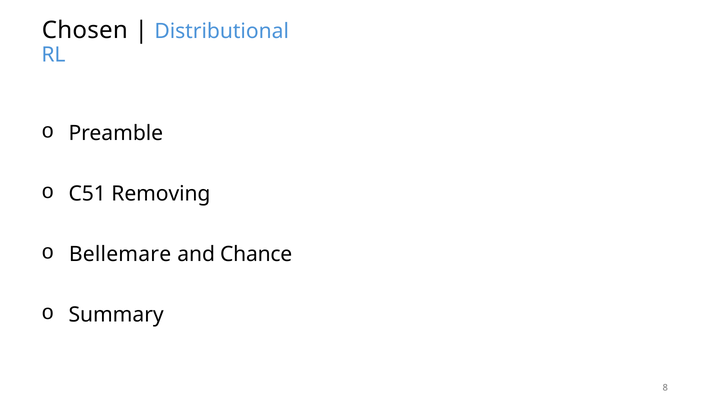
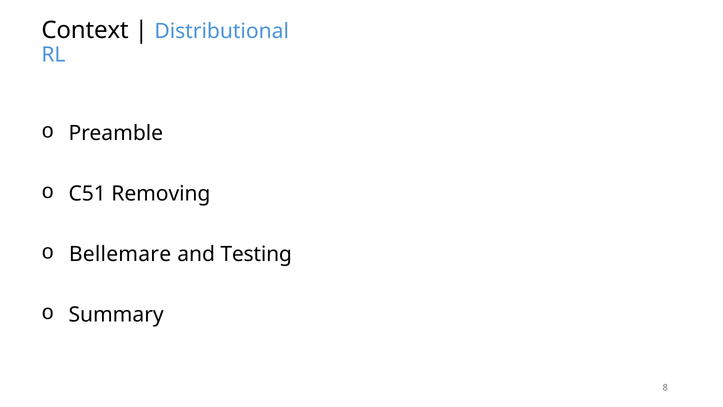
Chosen: Chosen -> Context
Chance: Chance -> Testing
